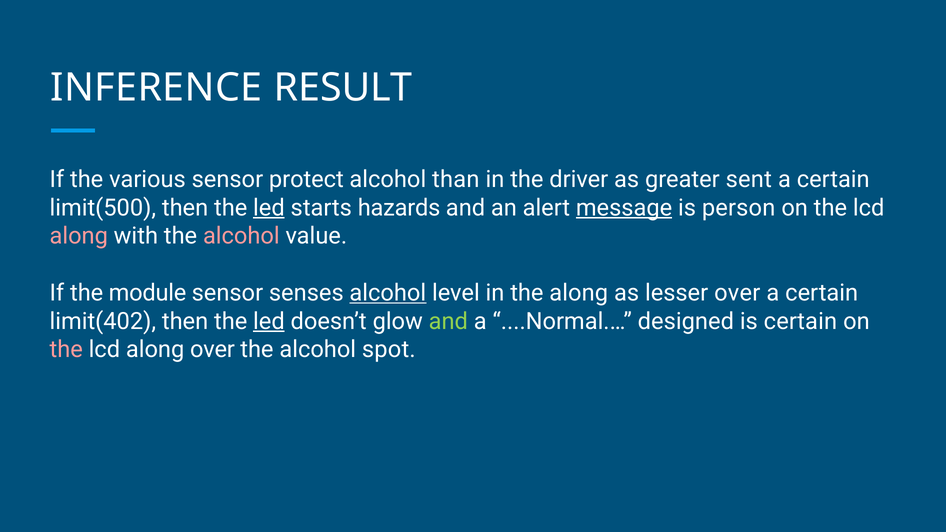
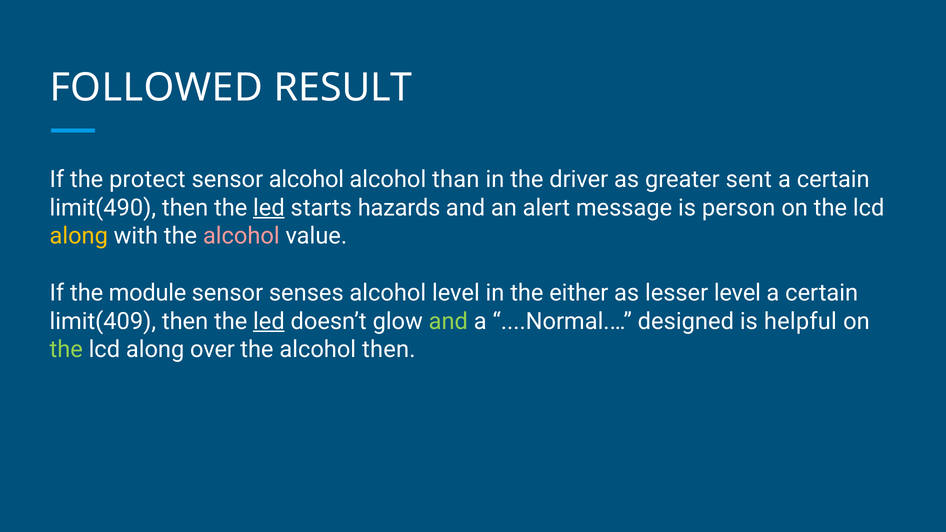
INFERENCE: INFERENCE -> FOLLOWED
various: various -> protect
sensor protect: protect -> alcohol
limit(500: limit(500 -> limit(490
message underline: present -> none
along at (79, 236) colour: pink -> yellow
alcohol at (388, 293) underline: present -> none
the along: along -> either
lesser over: over -> level
limit(402: limit(402 -> limit(409
is certain: certain -> helpful
the at (66, 350) colour: pink -> light green
alcohol spot: spot -> then
